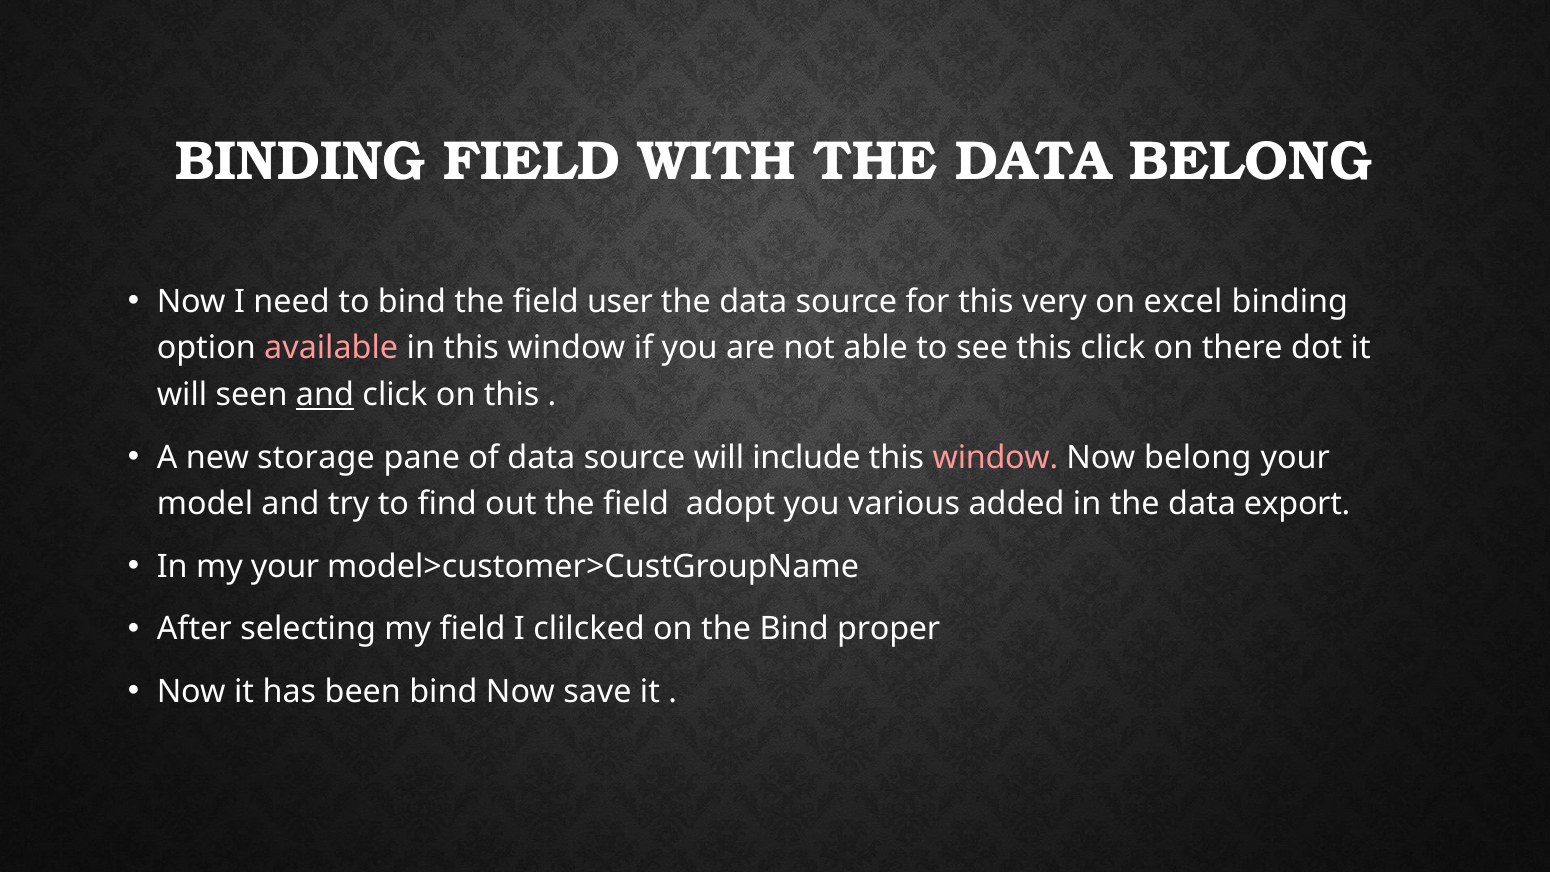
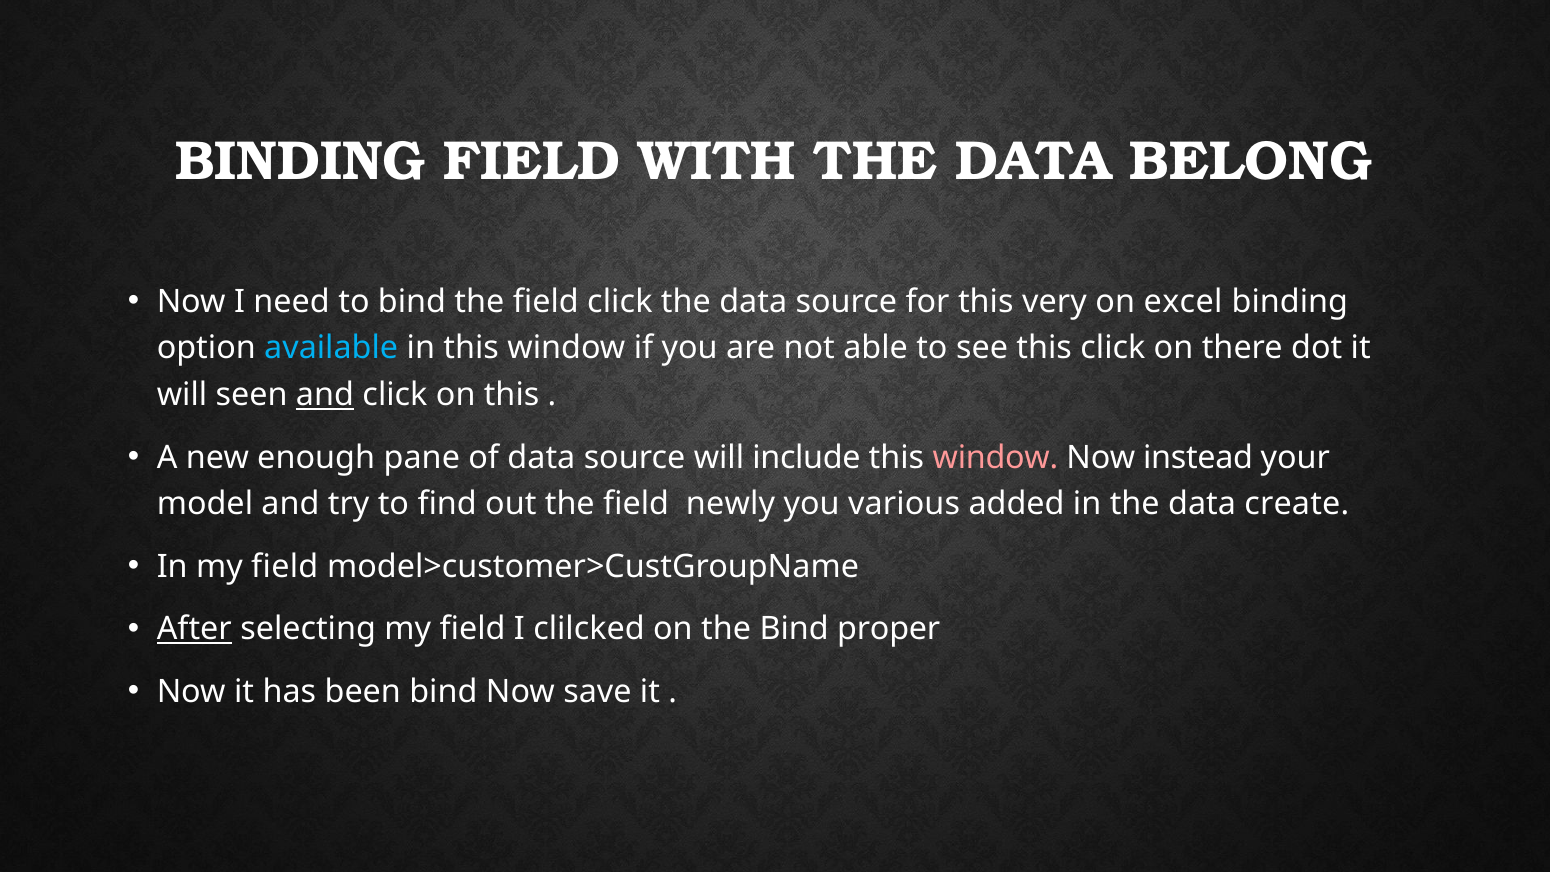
field user: user -> click
available colour: pink -> light blue
storage: storage -> enough
Now belong: belong -> instead
adopt: adopt -> newly
export: export -> create
In my your: your -> field
After underline: none -> present
